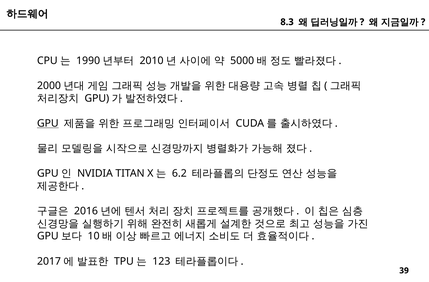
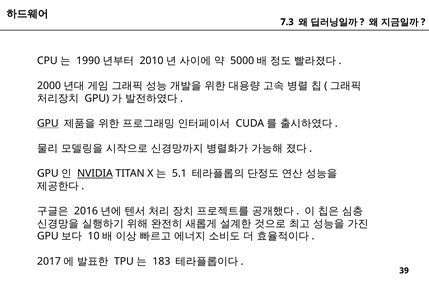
8.3: 8.3 -> 7.3
NVIDIA underline: none -> present
6.2: 6.2 -> 5.1
123: 123 -> 183
